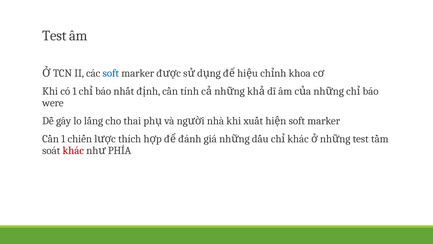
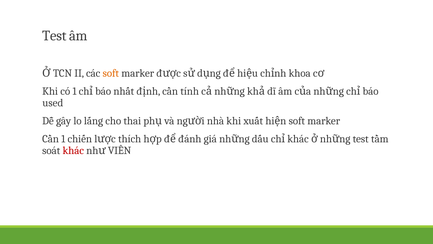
soft at (111, 73) colour: blue -> orange
were: were -> used
PHÍA: PHÍA -> VIÊN
